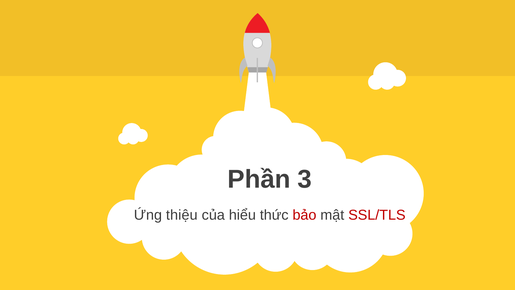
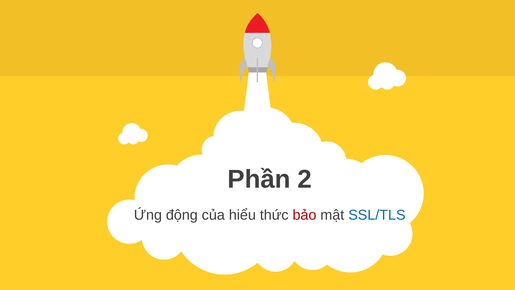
3: 3 -> 2
thiệu: thiệu -> động
SSL/TLS colour: red -> blue
